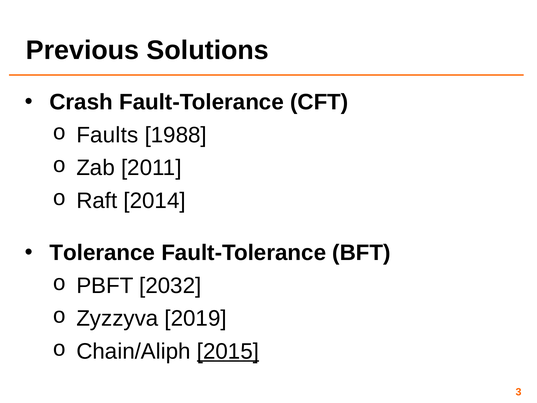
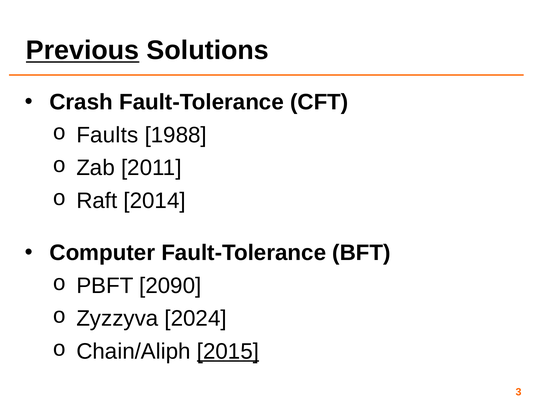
Previous underline: none -> present
Tolerance: Tolerance -> Computer
2032: 2032 -> 2090
2019: 2019 -> 2024
